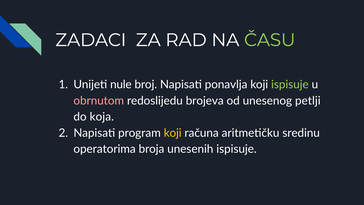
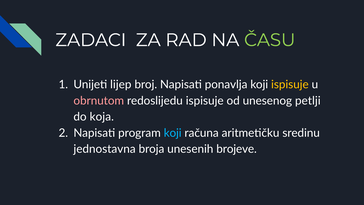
nule: nule -> lijep
ispisuje at (290, 85) colour: light green -> yellow
redoslijedu brojeva: brojeva -> ispisuje
koji at (173, 133) colour: yellow -> light blue
operatorima: operatorima -> jednostavna
unesenih ispisuje: ispisuje -> brojeve
